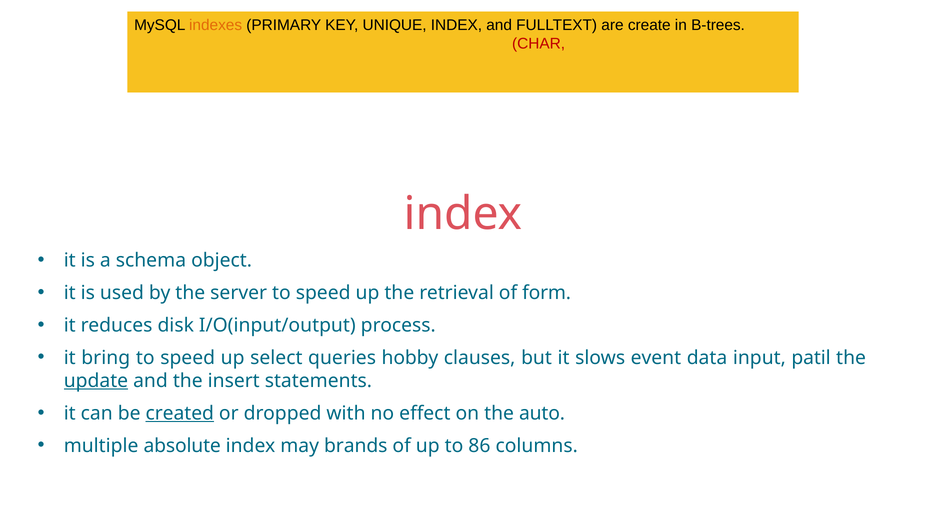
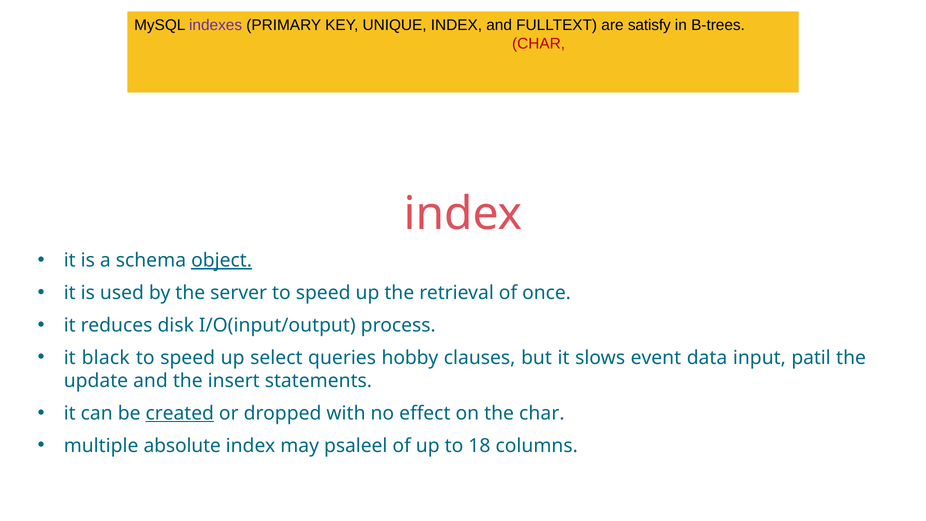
indexes colour: orange -> purple
create: create -> satisfy
object underline: none -> present
form: form -> once
bring: bring -> black
update underline: present -> none
the auto: auto -> char
brands: brands -> psaleel
86: 86 -> 18
